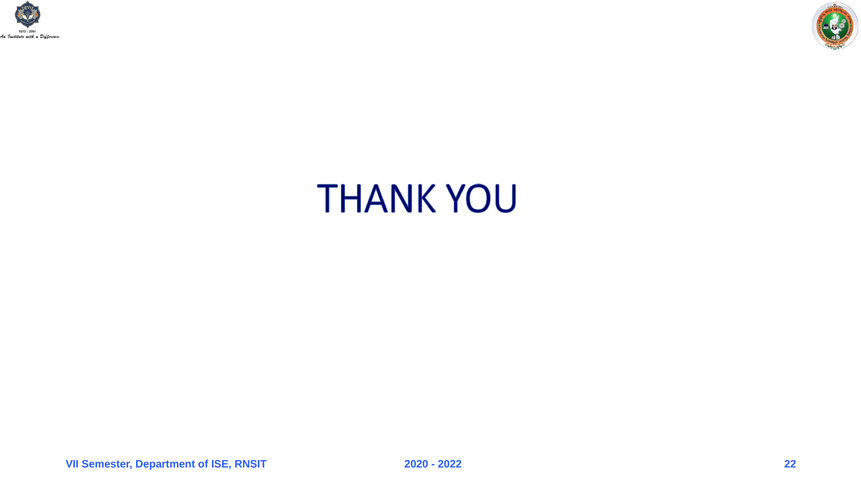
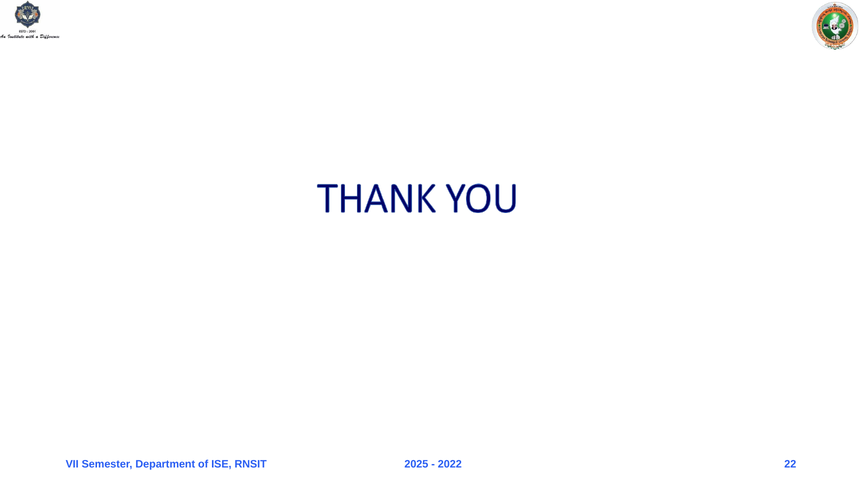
2020: 2020 -> 2025
